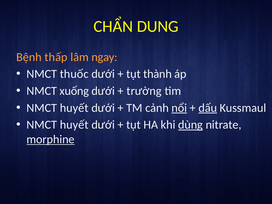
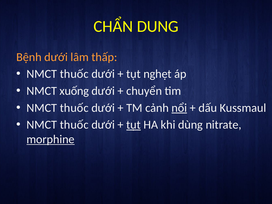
Bệnh thấp: thấp -> dưới
ngay: ngay -> thấp
thành: thành -> nghẹt
trường: trường -> chuyển
huyết at (74, 108): huyết -> thuốc
dấu underline: present -> none
huyết at (74, 125): huyết -> thuốc
tụt at (134, 125) underline: none -> present
dùng underline: present -> none
